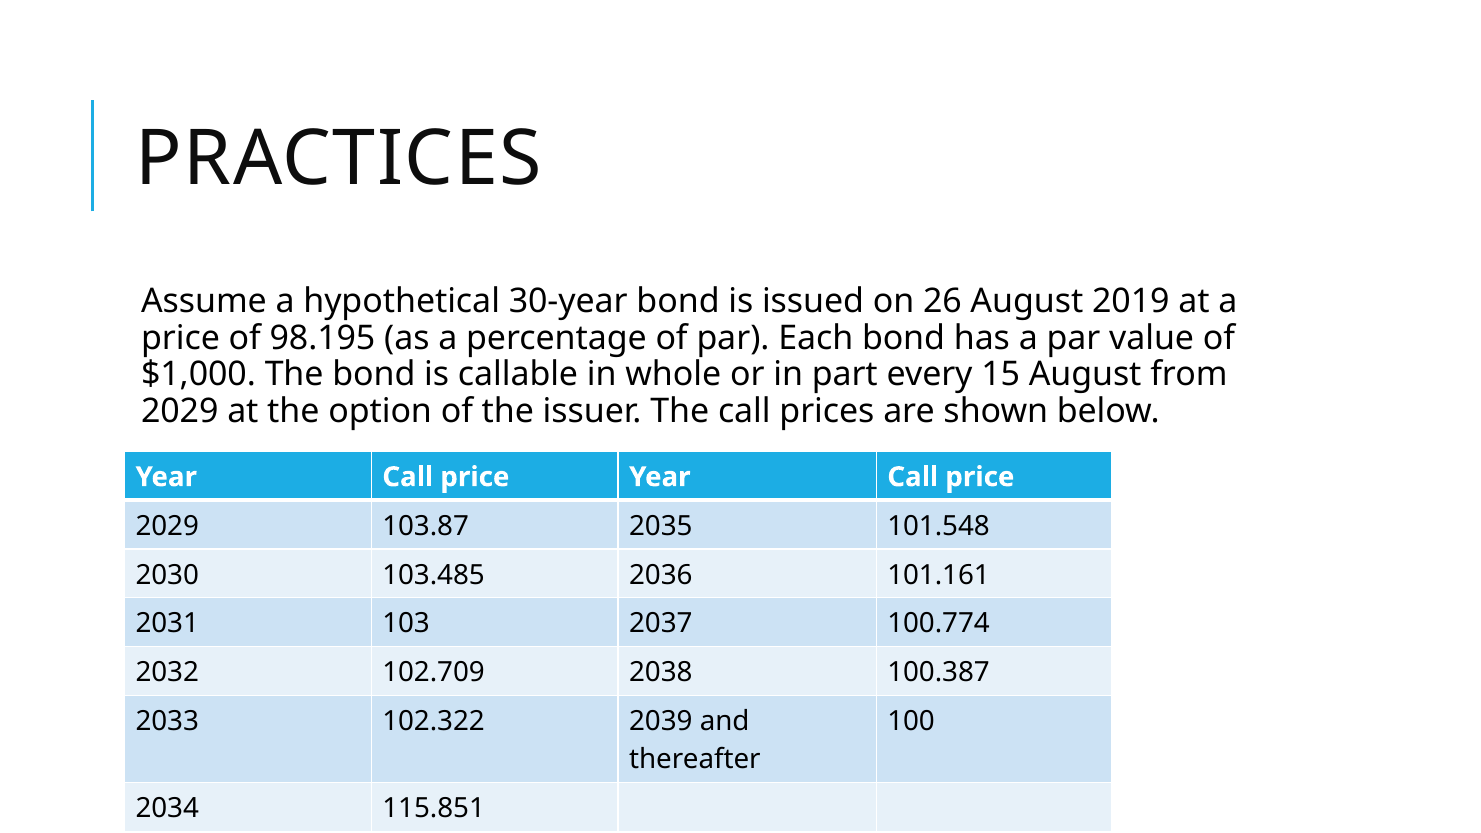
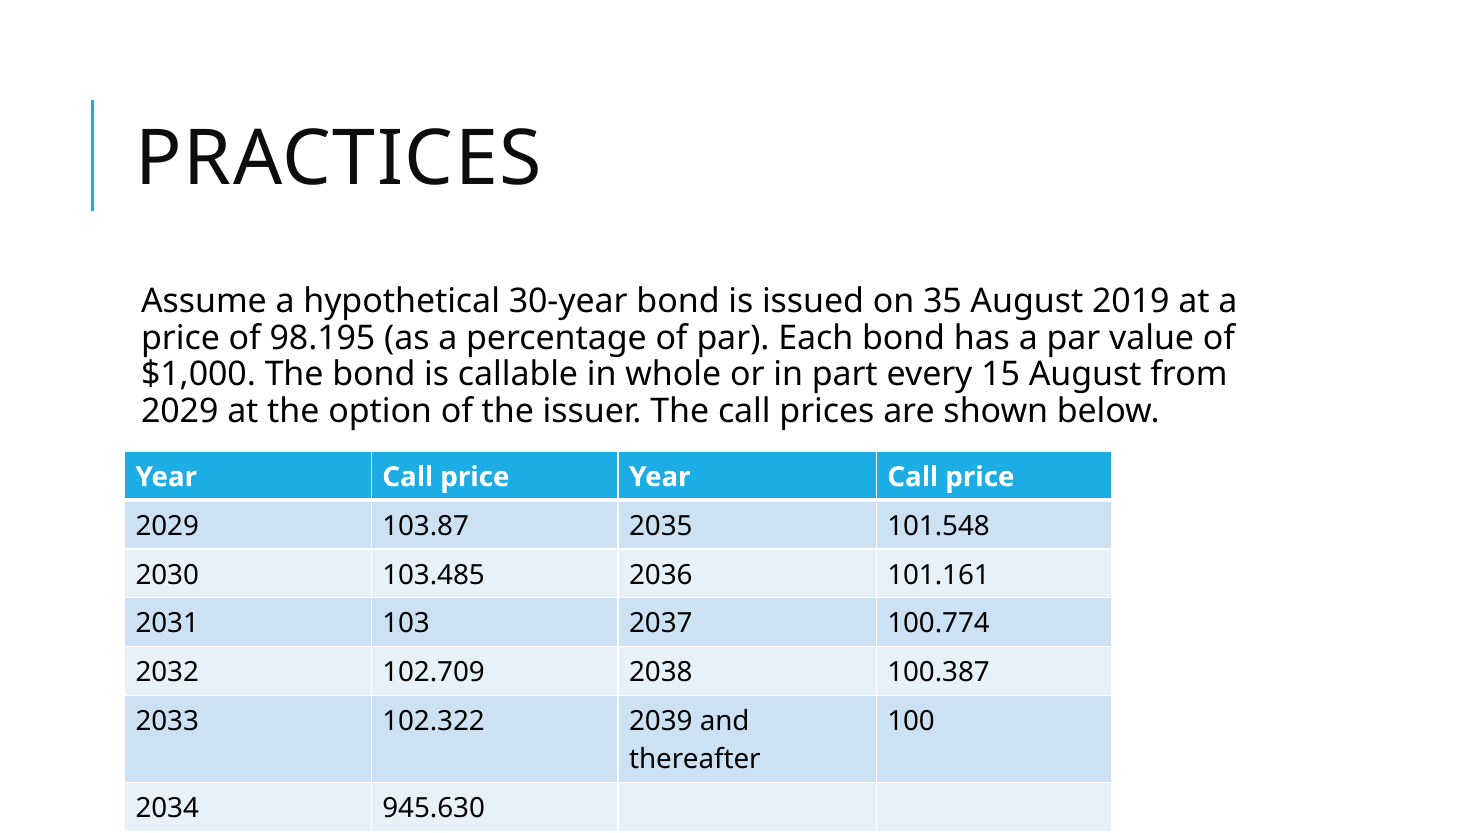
26: 26 -> 35
115.851: 115.851 -> 945.630
